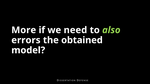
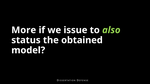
need: need -> issue
errors: errors -> status
